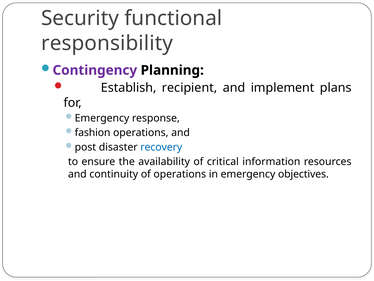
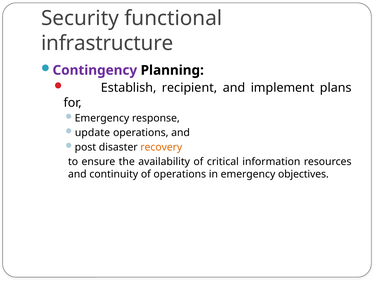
responsibility: responsibility -> infrastructure
fashion: fashion -> update
recovery colour: blue -> orange
